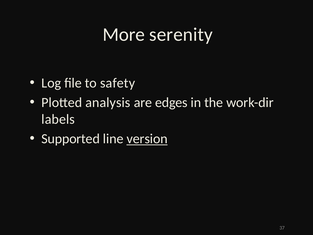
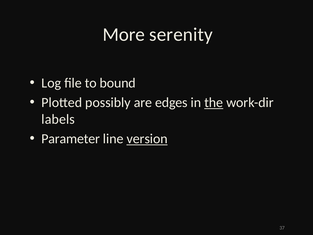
safety: safety -> bound
analysis: analysis -> possibly
the underline: none -> present
Supported: Supported -> Parameter
